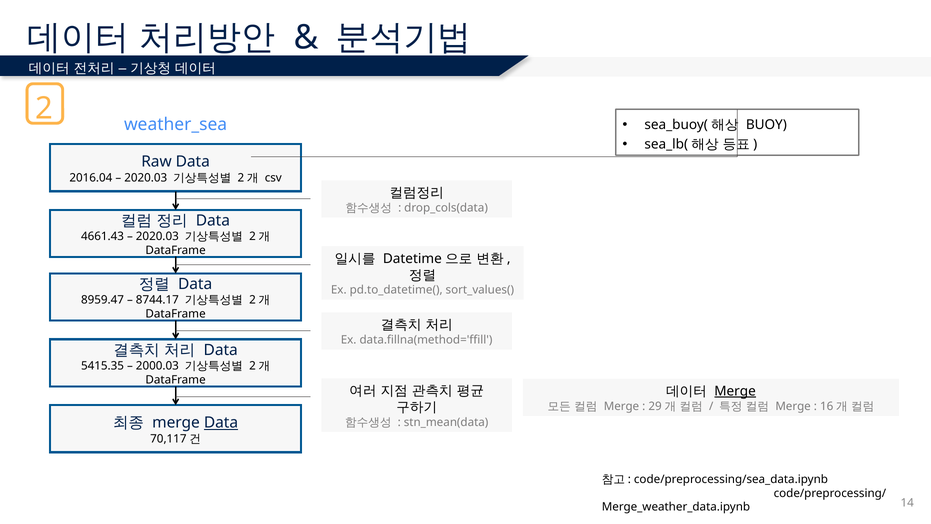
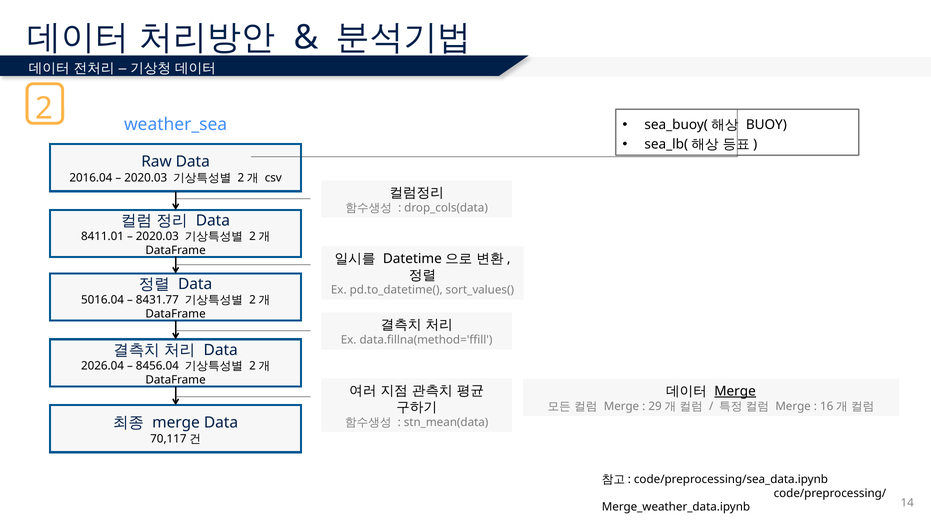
4661.43: 4661.43 -> 8411.01
8959.47: 8959.47 -> 5016.04
8744.17: 8744.17 -> 8431.77
5415.35: 5415.35 -> 2026.04
2000.03: 2000.03 -> 8456.04
Data at (221, 423) underline: present -> none
